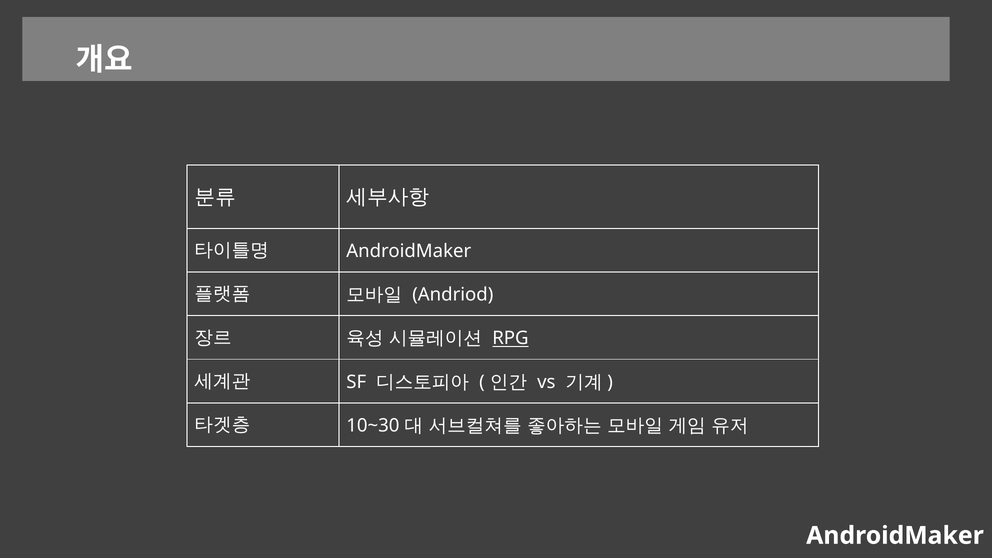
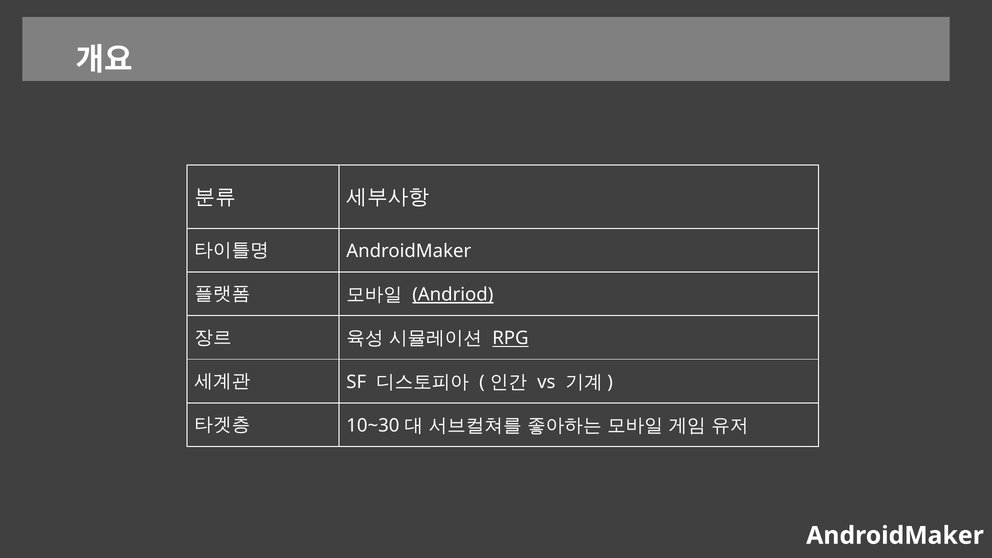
Andriod underline: none -> present
